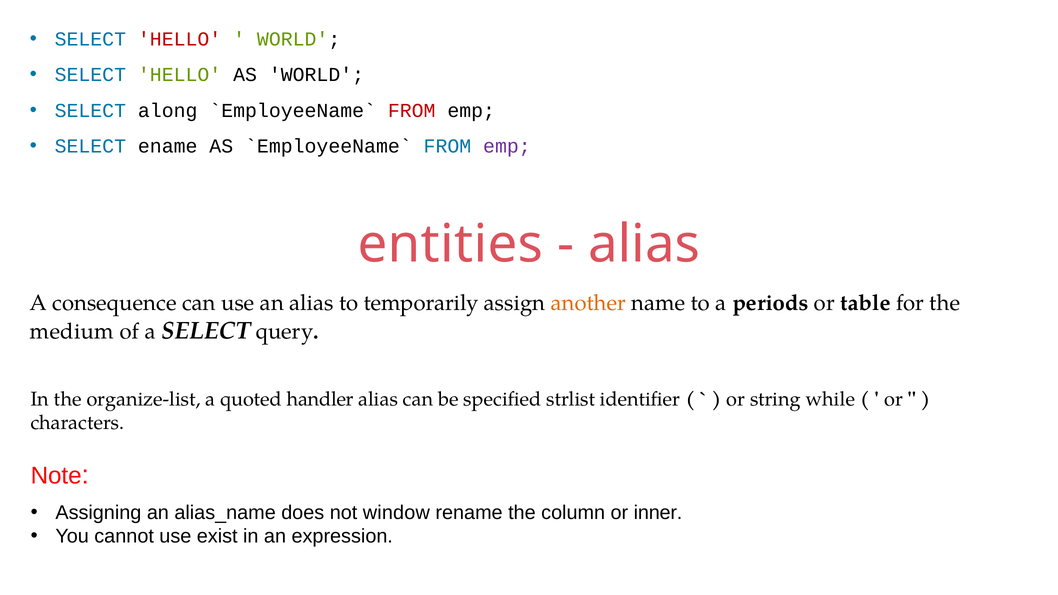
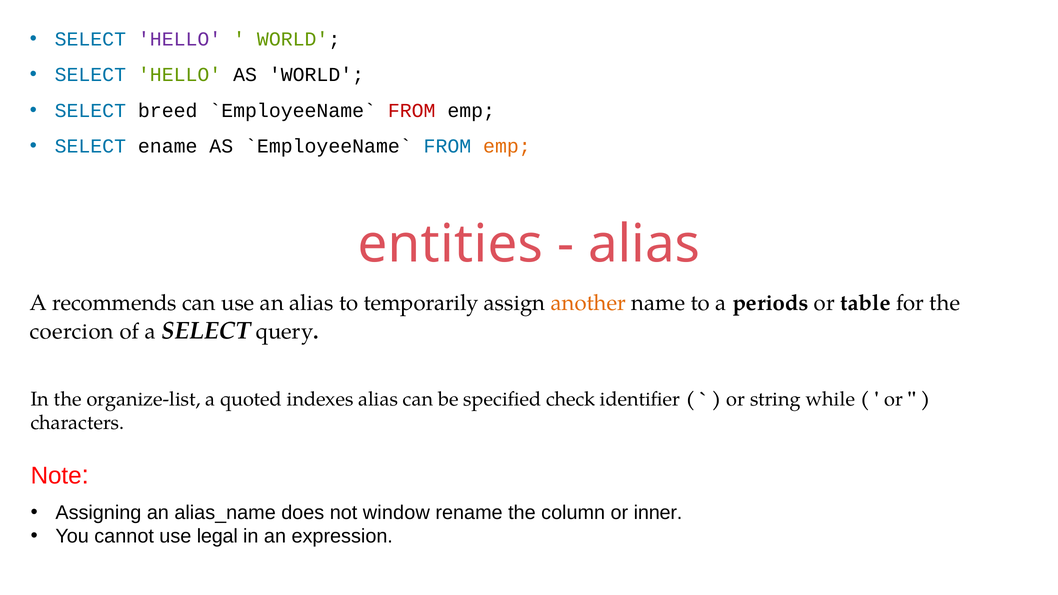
HELLO at (180, 39) colour: red -> purple
along: along -> breed
emp at (507, 146) colour: purple -> orange
consequence: consequence -> recommends
medium: medium -> coercion
handler: handler -> indexes
strlist: strlist -> check
exist: exist -> legal
